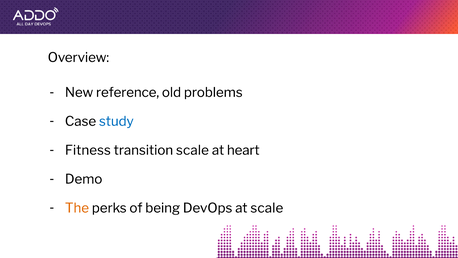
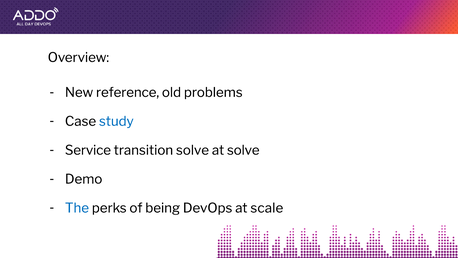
Fitness: Fitness -> Service
transition scale: scale -> solve
at heart: heart -> solve
The colour: orange -> blue
